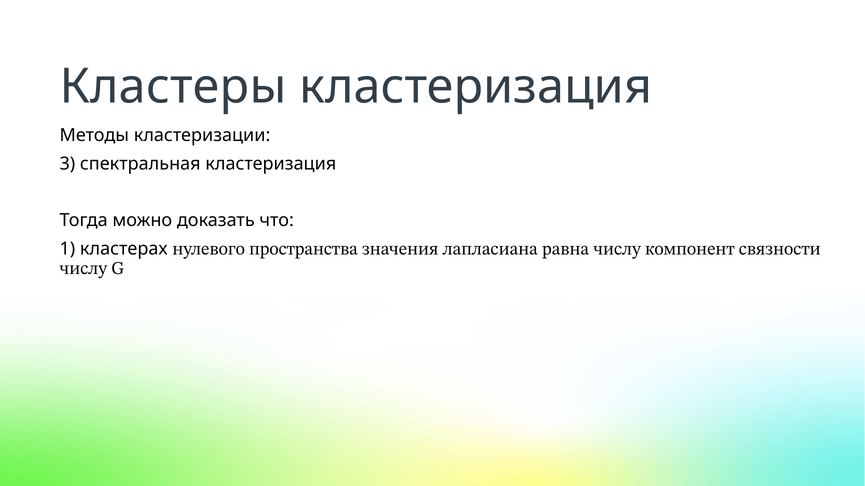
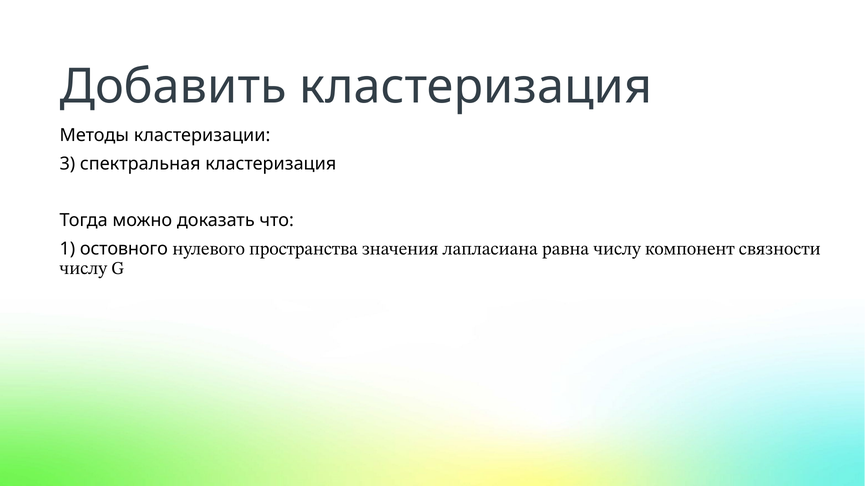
Кластеры: Кластеры -> Добавить
кластерах: кластерах -> остовного
